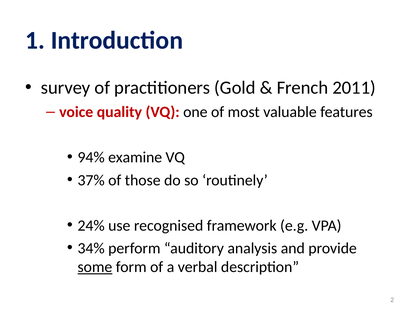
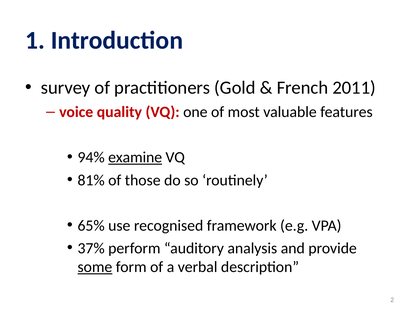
examine underline: none -> present
37%: 37% -> 81%
24%: 24% -> 65%
34%: 34% -> 37%
